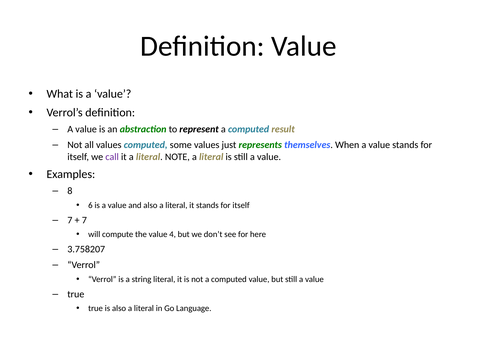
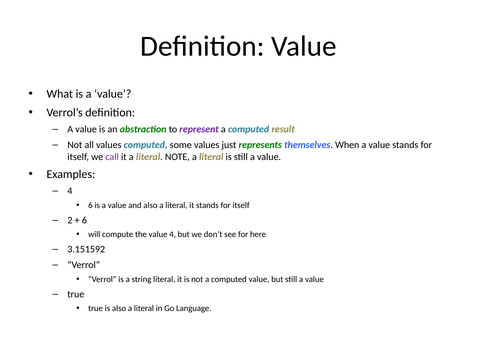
represent colour: black -> purple
8 at (70, 191): 8 -> 4
7 at (70, 220): 7 -> 2
7 at (84, 220): 7 -> 6
3.758207: 3.758207 -> 3.151592
